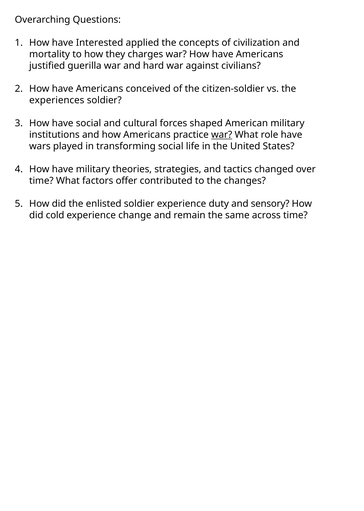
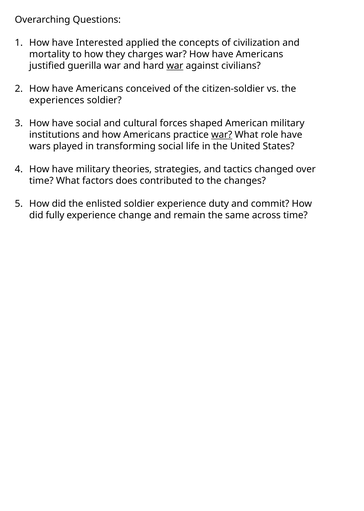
war at (175, 66) underline: none -> present
offer: offer -> does
sensory: sensory -> commit
cold: cold -> fully
